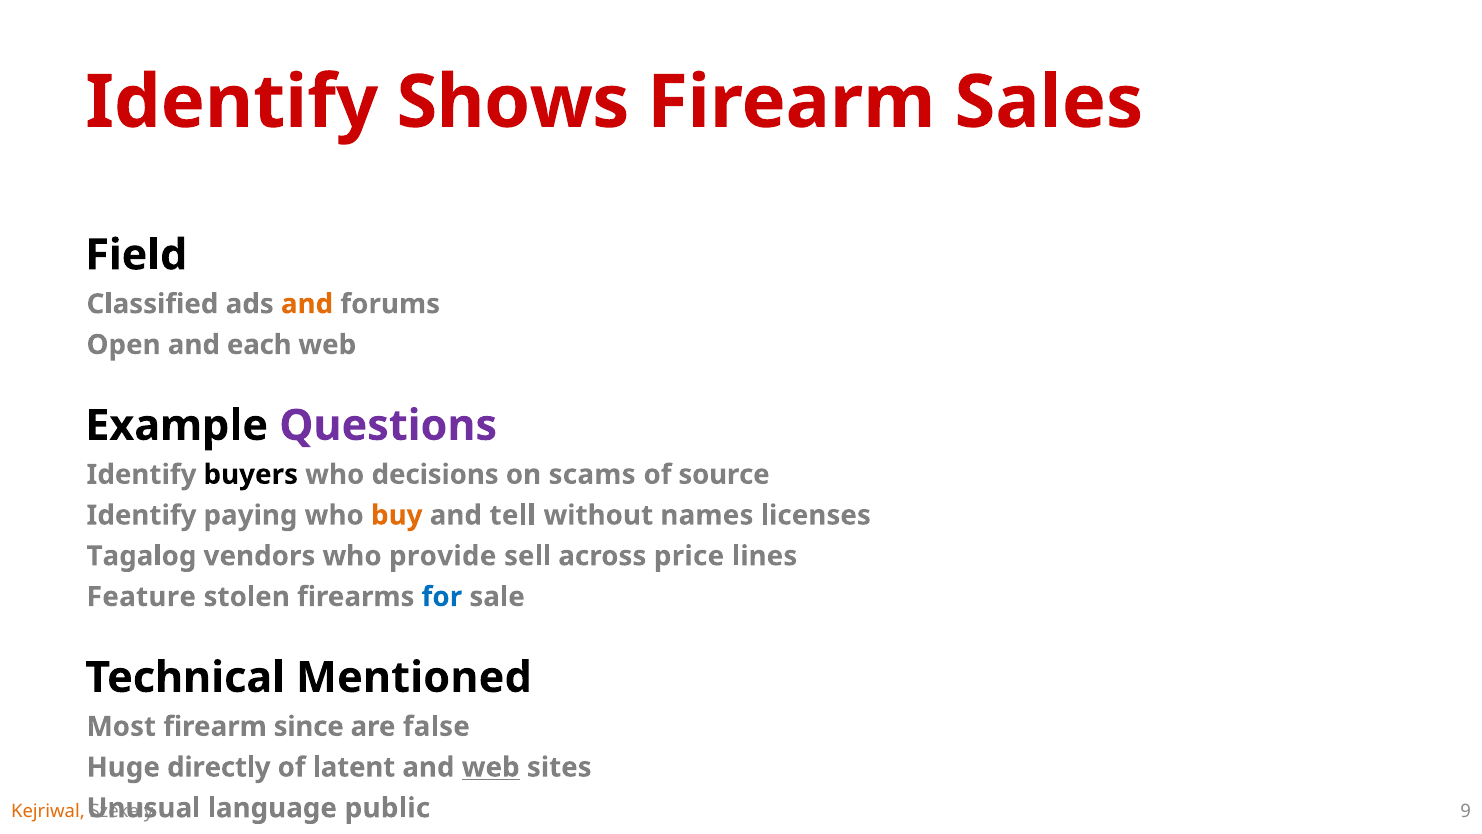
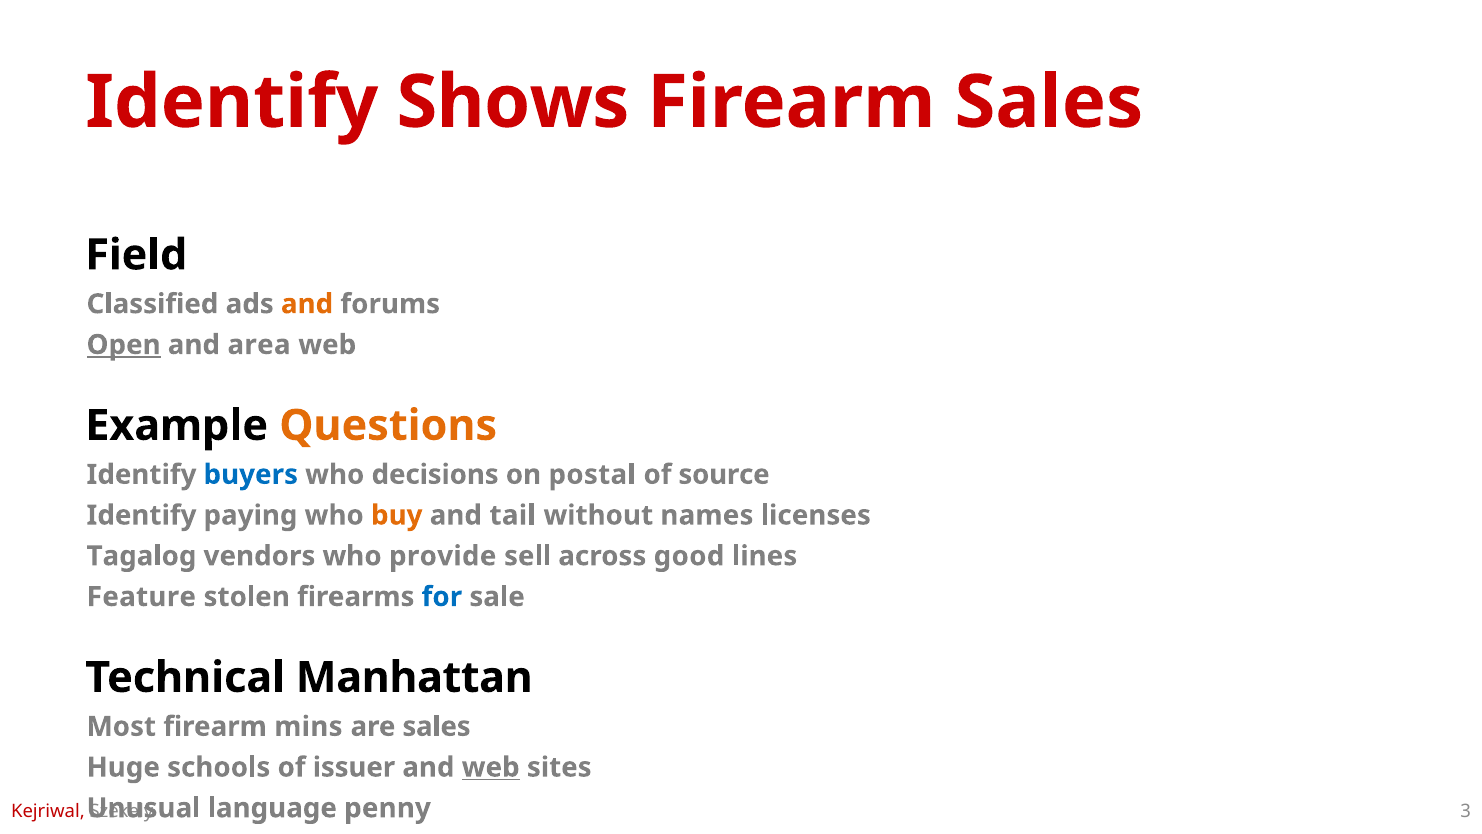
Open underline: none -> present
each: each -> area
Questions colour: purple -> orange
buyers colour: black -> blue
scams: scams -> postal
tell: tell -> tail
price: price -> good
Mentioned: Mentioned -> Manhattan
since: since -> mins
are false: false -> sales
directly: directly -> schools
latent: latent -> issuer
public: public -> penny
Kejriwal colour: orange -> red
9: 9 -> 3
